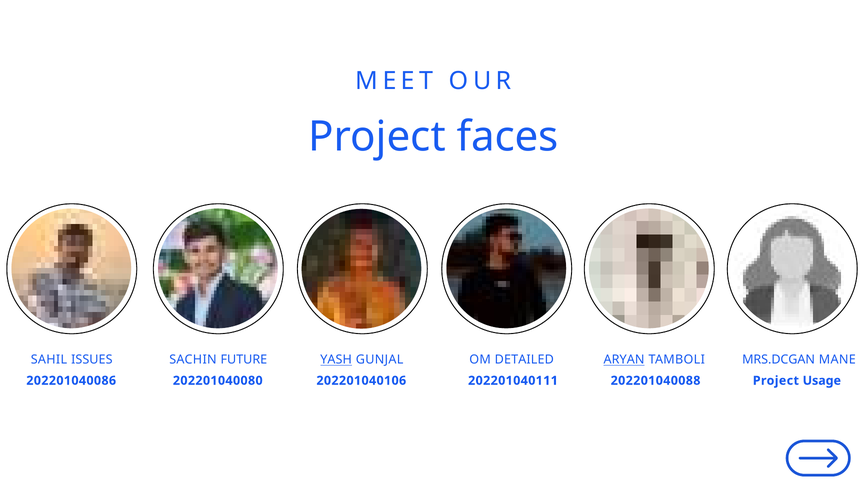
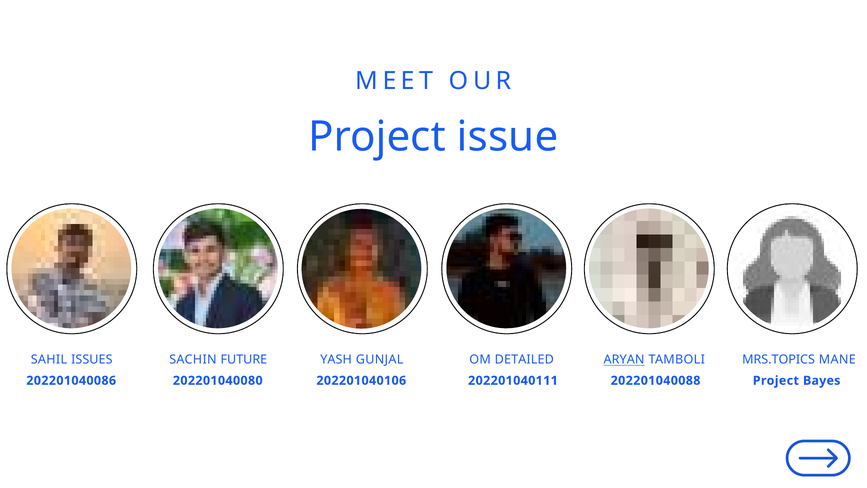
faces: faces -> issue
YASH underline: present -> none
MRS.DCGAN: MRS.DCGAN -> MRS.TOPICS
Usage: Usage -> Bayes
